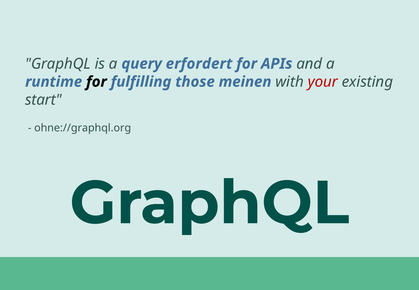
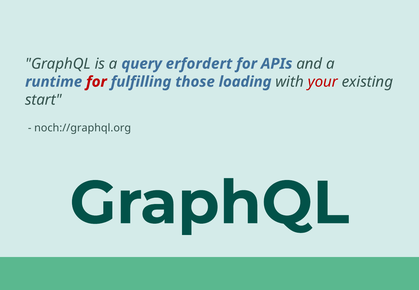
for at (96, 82) colour: black -> red
meinen: meinen -> loading
ohne://graphql.org: ohne://graphql.org -> noch://graphql.org
